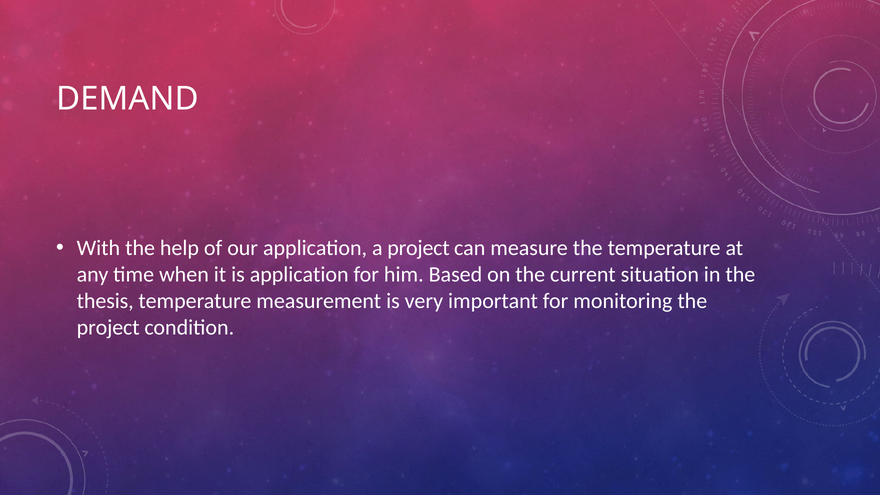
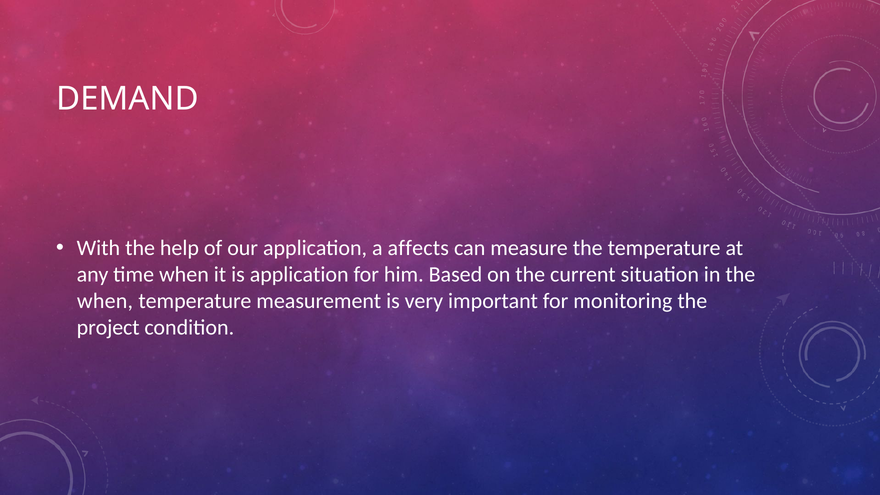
a project: project -> affects
thesis at (105, 301): thesis -> when
